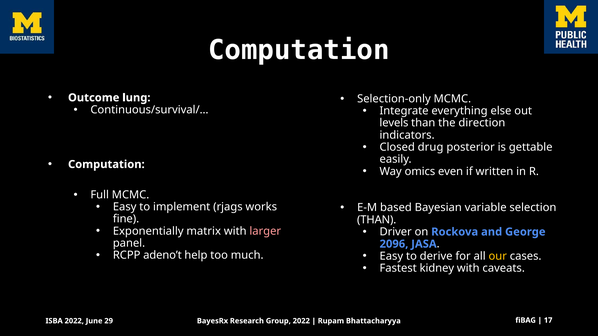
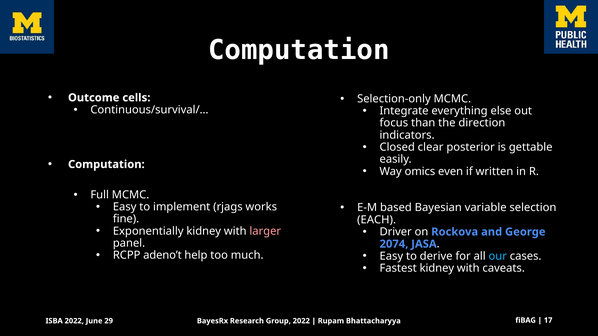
lung: lung -> cells
levels: levels -> focus
drug: drug -> clear
THAN at (377, 220): THAN -> EACH
Exponentially matrix: matrix -> kidney
2096: 2096 -> 2074
our colour: yellow -> light blue
